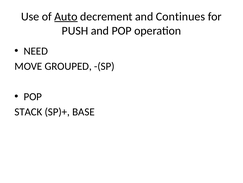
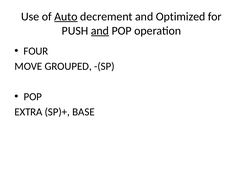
Continues: Continues -> Optimized
and at (100, 31) underline: none -> present
NEED: NEED -> FOUR
STACK: STACK -> EXTRA
